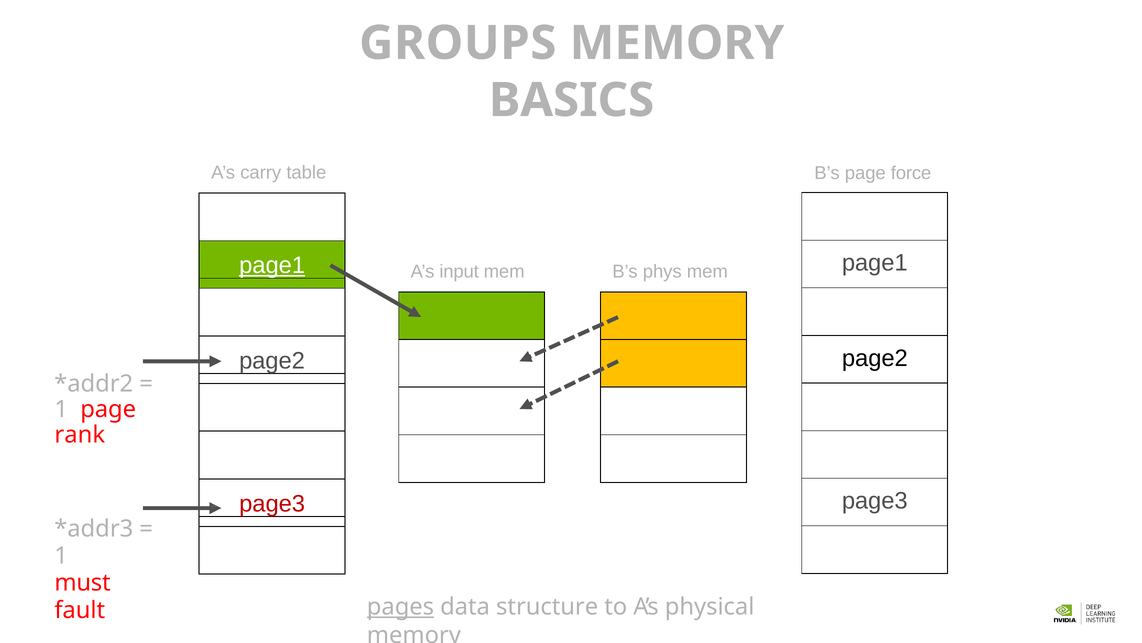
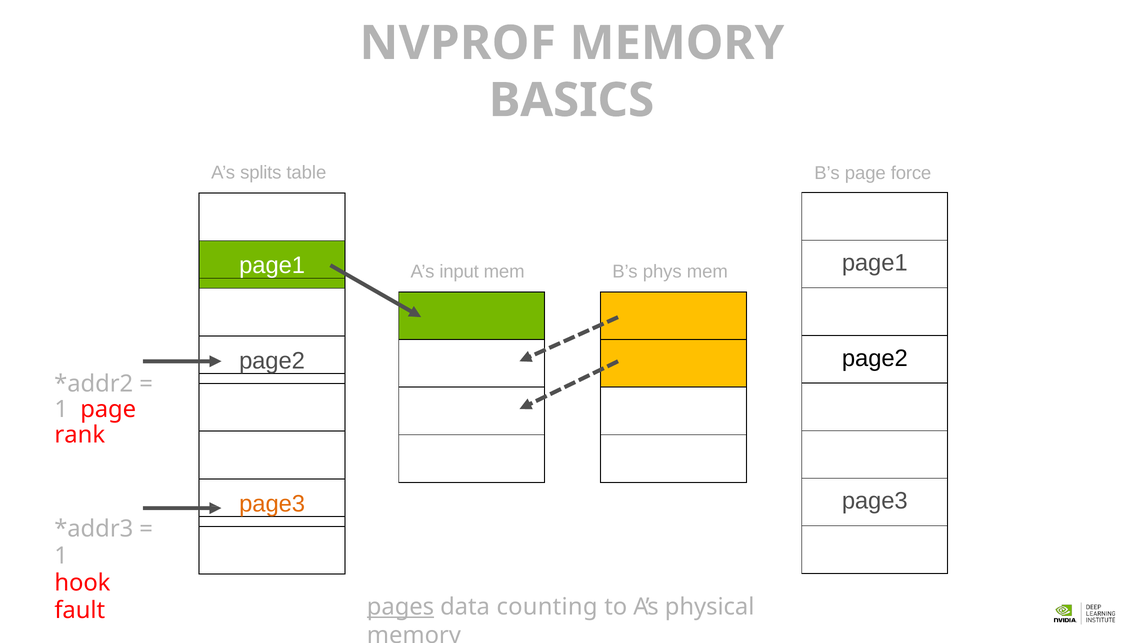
GROUPS: GROUPS -> NVPROF
carry: carry -> splits
page1 at (272, 265) underline: present -> none
page3 at (272, 503) colour: red -> orange
must: must -> hook
structure: structure -> counting
